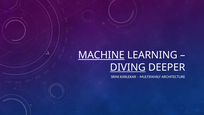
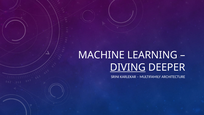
MACHINE underline: present -> none
